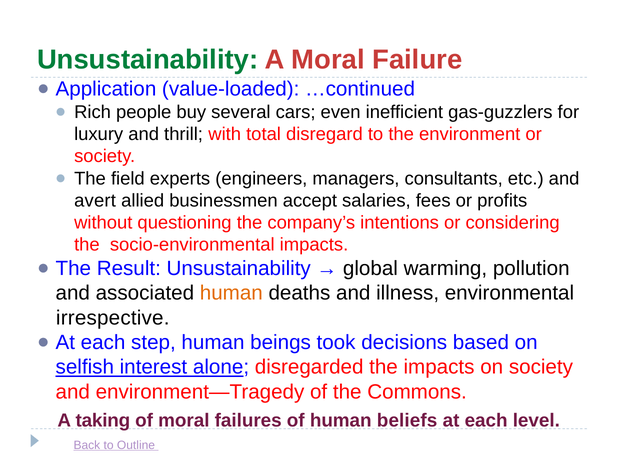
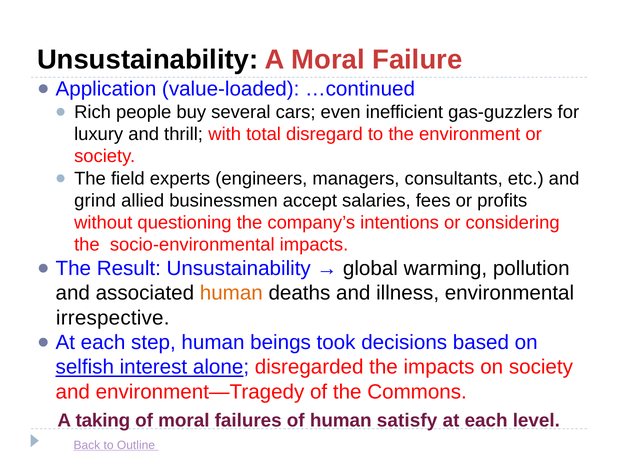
Unsustainability at (148, 60) colour: green -> black
avert: avert -> grind
beliefs: beliefs -> satisfy
